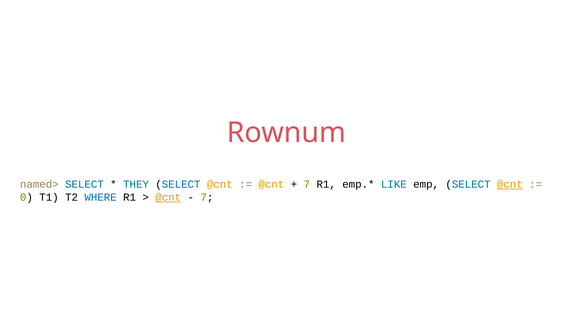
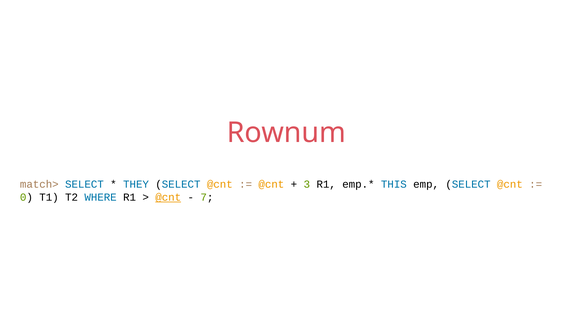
named>: named> -> match>
7 at (307, 184): 7 -> 3
LIKE: LIKE -> THIS
@cnt at (510, 184) underline: present -> none
